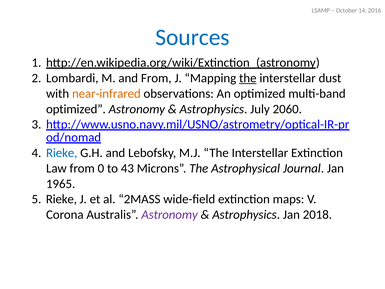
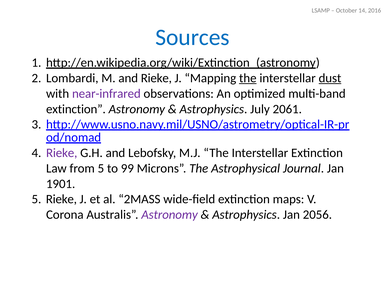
and From: From -> Rieke
dust underline: none -> present
near-infrared colour: orange -> purple
optimized at (76, 109): optimized -> extinction
2060: 2060 -> 2061
Rieke at (62, 153) colour: blue -> purple
from 0: 0 -> 5
43: 43 -> 99
1965: 1965 -> 1901
2018: 2018 -> 2056
